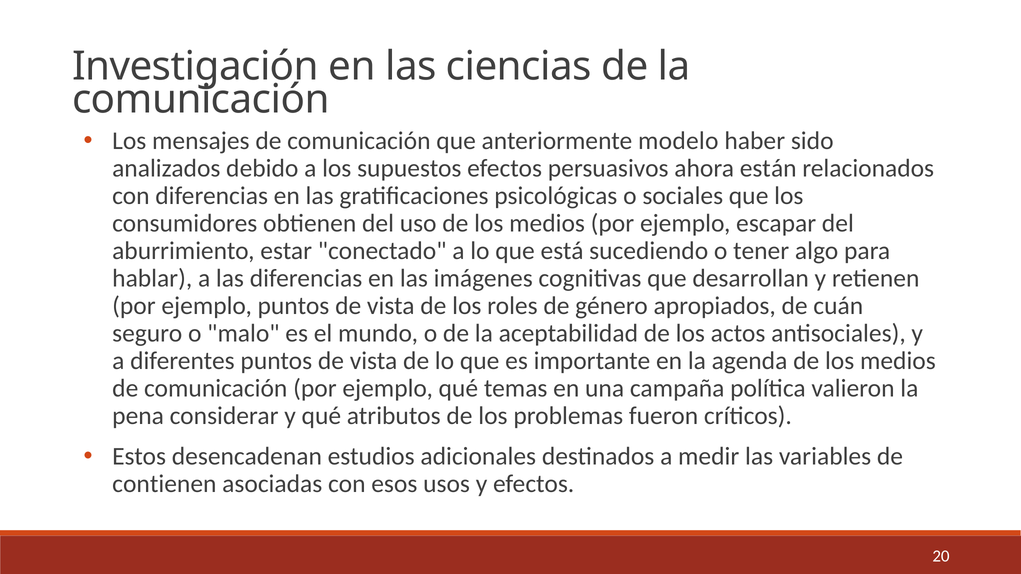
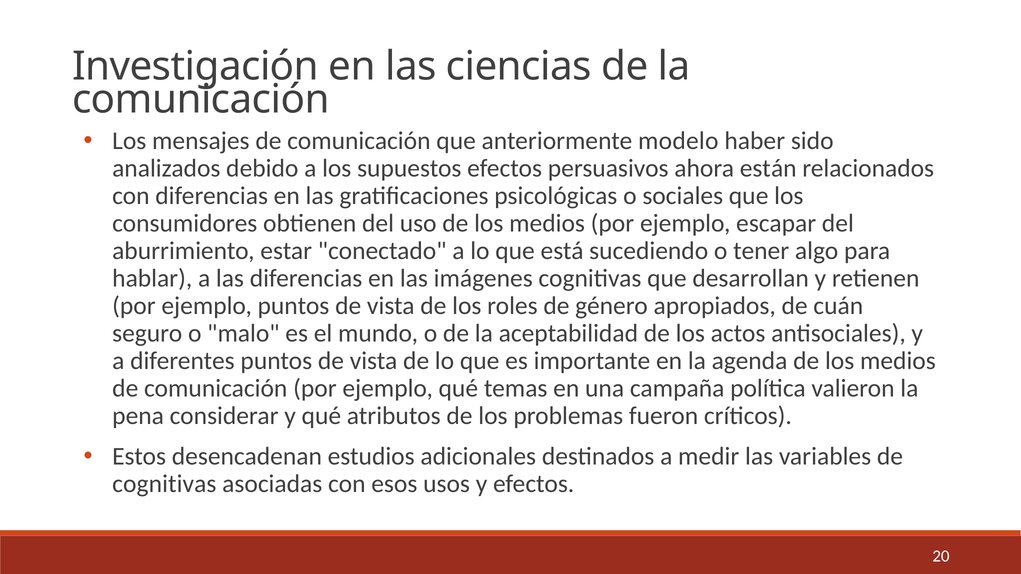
contienen at (164, 484): contienen -> cognitivas
